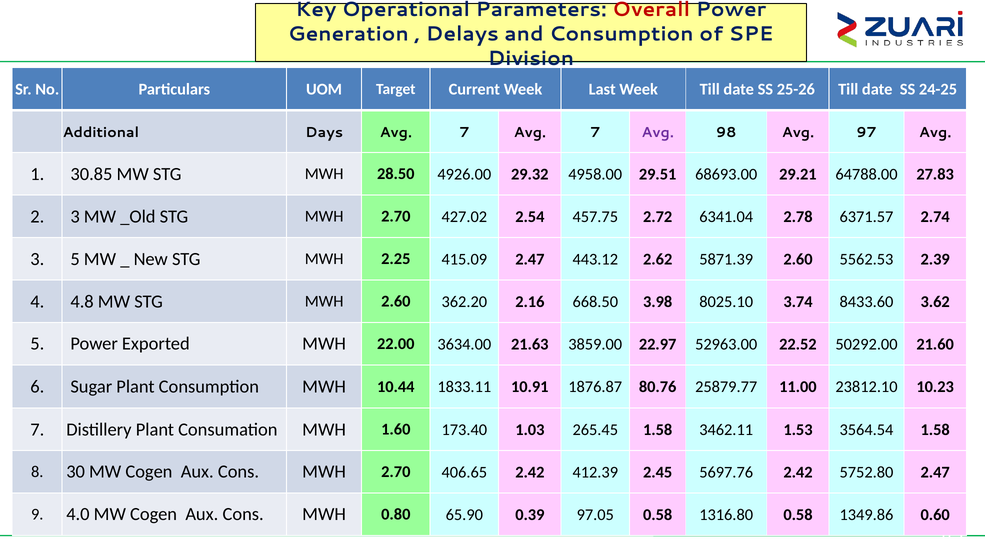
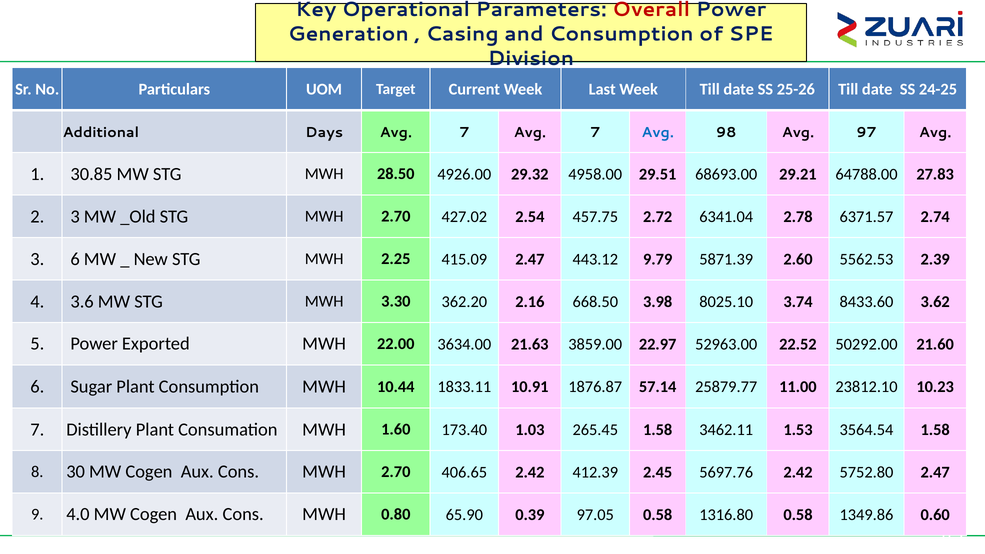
Delays: Delays -> Casing
Avg at (658, 132) colour: purple -> blue
3 5: 5 -> 6
2.62: 2.62 -> 9.79
4.8: 4.8 -> 3.6
MWH 2.60: 2.60 -> 3.30
80.76: 80.76 -> 57.14
